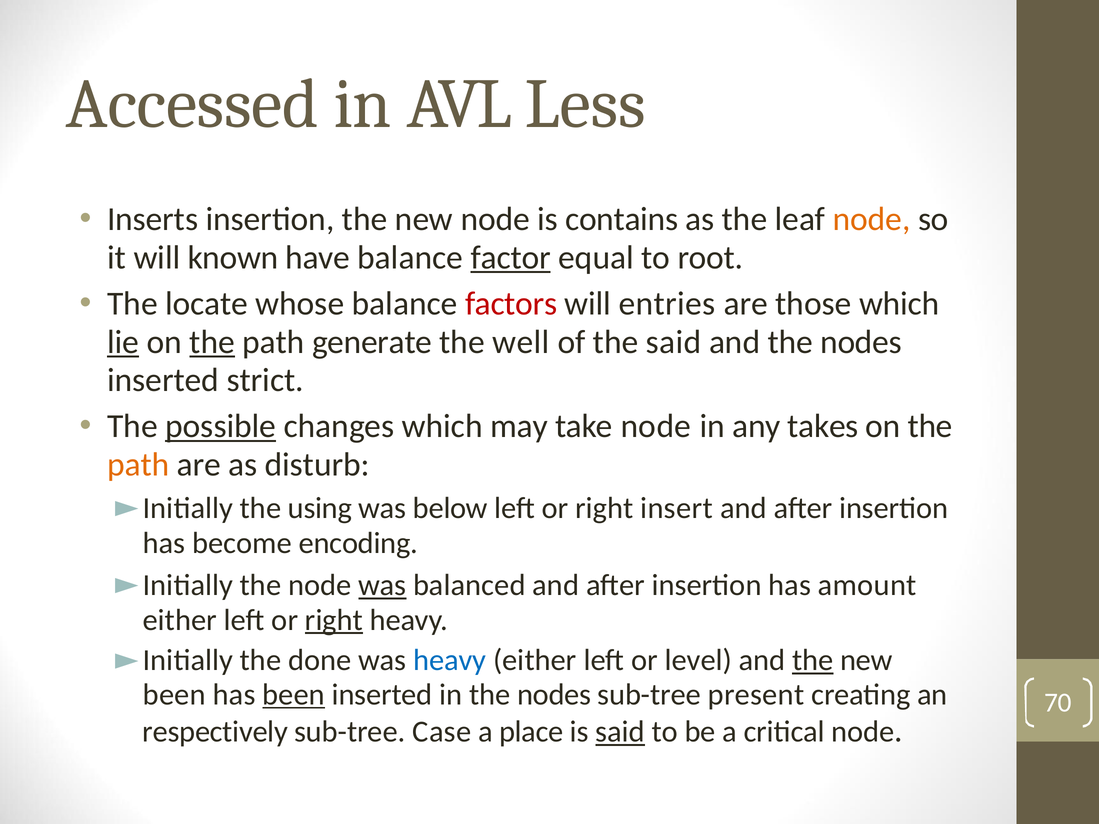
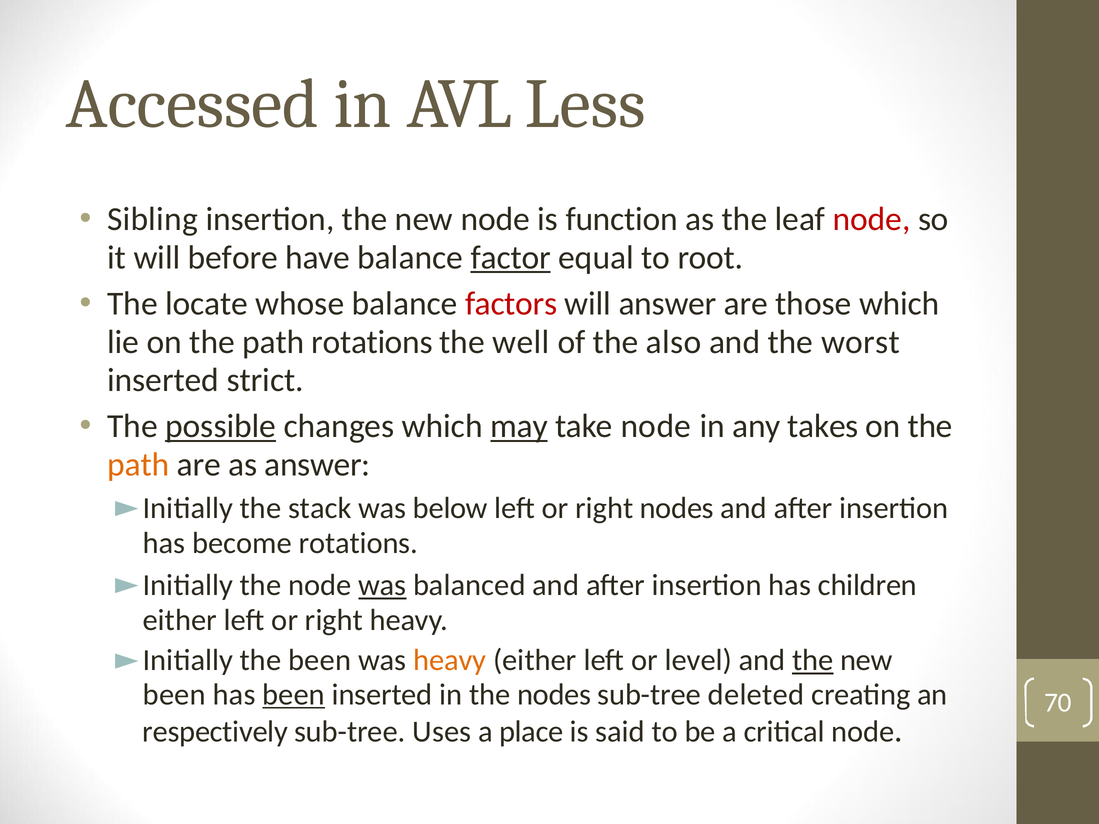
Inserts: Inserts -> Sibling
contains: contains -> function
node at (872, 219) colour: orange -> red
known: known -> before
will entries: entries -> answer
lie underline: present -> none
the at (212, 342) underline: present -> none
path generate: generate -> rotations
the said: said -> also
and the nodes: nodes -> worst
may underline: none -> present
as disturb: disturb -> answer
using: using -> stack
right insert: insert -> nodes
become encoding: encoding -> rotations
amount: amount -> children
right at (334, 620) underline: present -> none
the done: done -> been
heavy at (450, 660) colour: blue -> orange
present: present -> deleted
Case: Case -> Uses
said at (620, 732) underline: present -> none
